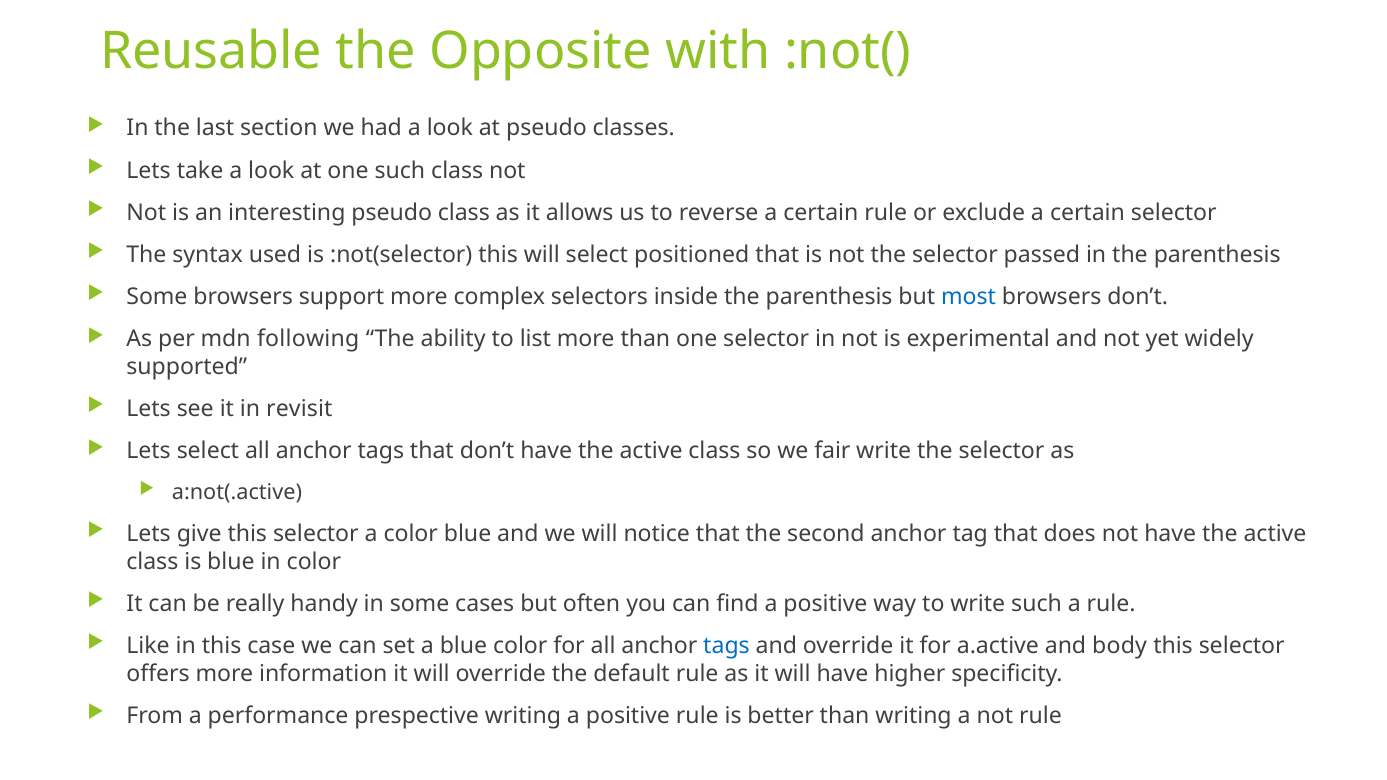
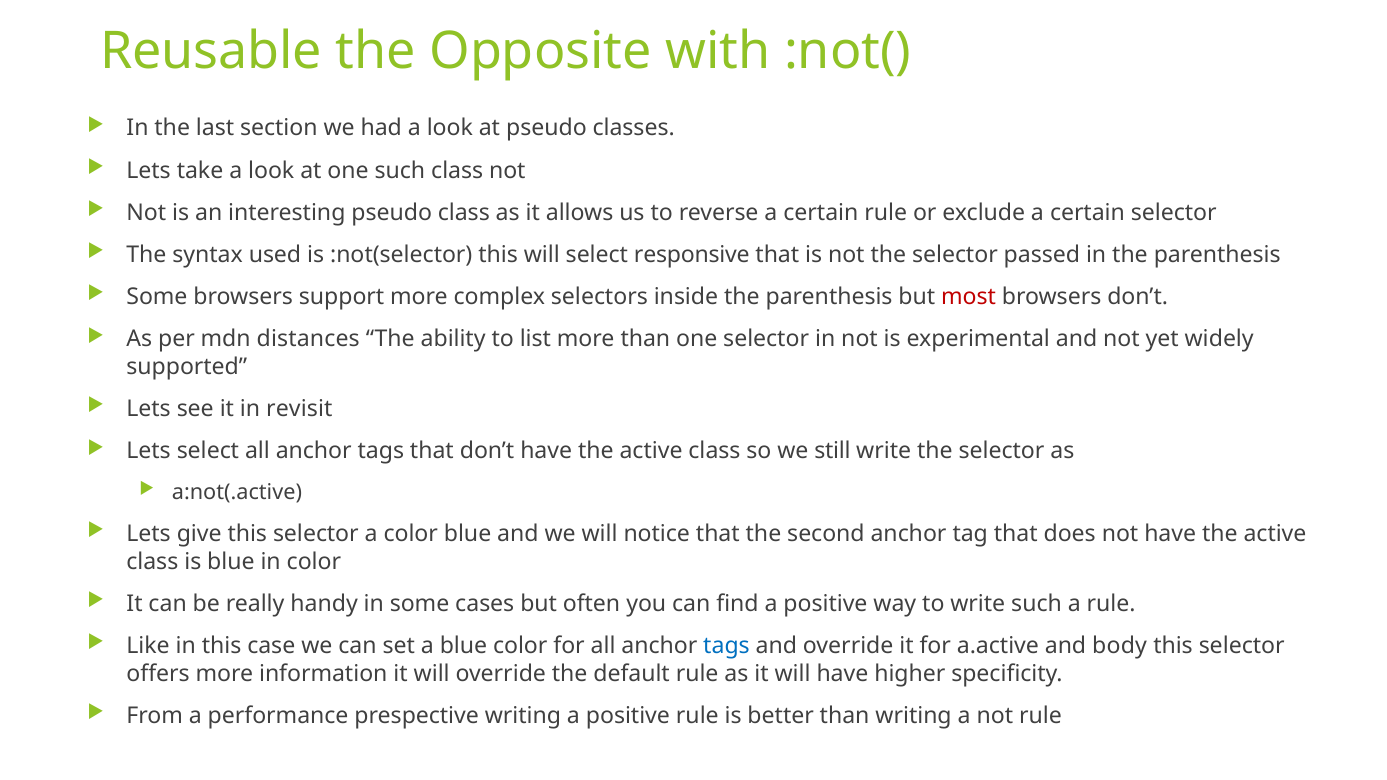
positioned: positioned -> responsive
most colour: blue -> red
following: following -> distances
fair: fair -> still
